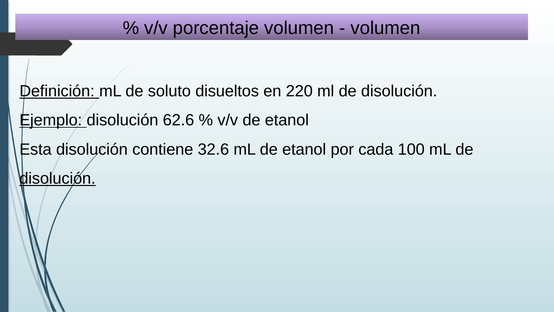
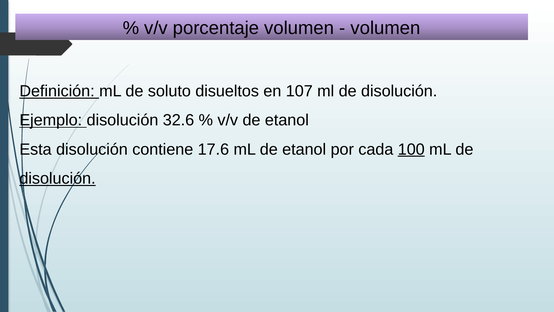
220: 220 -> 107
62.6: 62.6 -> 32.6
32.6: 32.6 -> 17.6
100 underline: none -> present
